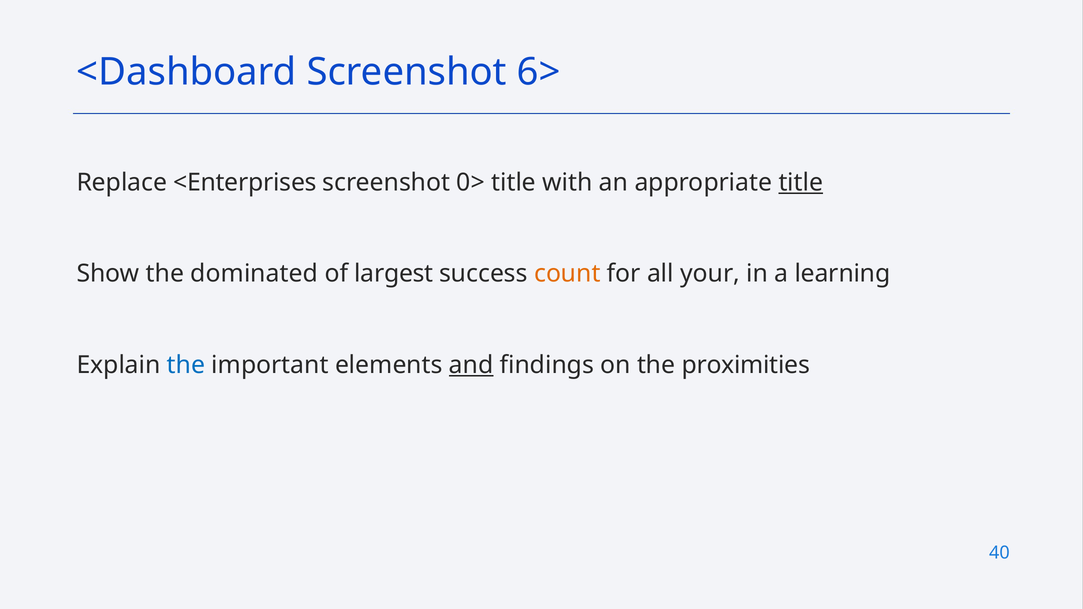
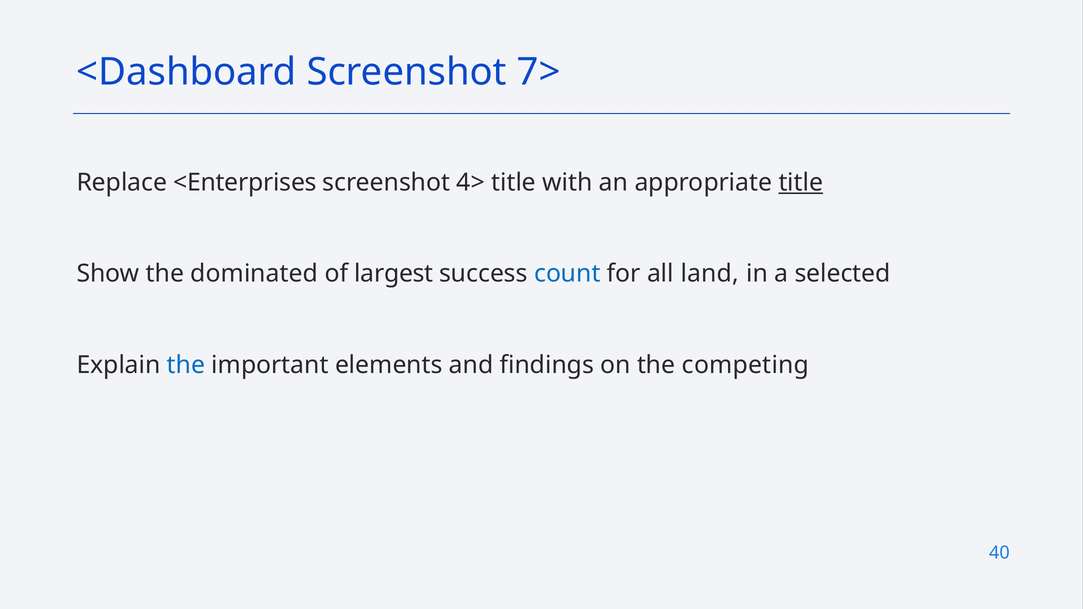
6>: 6> -> 7>
0>: 0> -> 4>
count colour: orange -> blue
your: your -> land
learning: learning -> selected
and underline: present -> none
proximities: proximities -> competing
